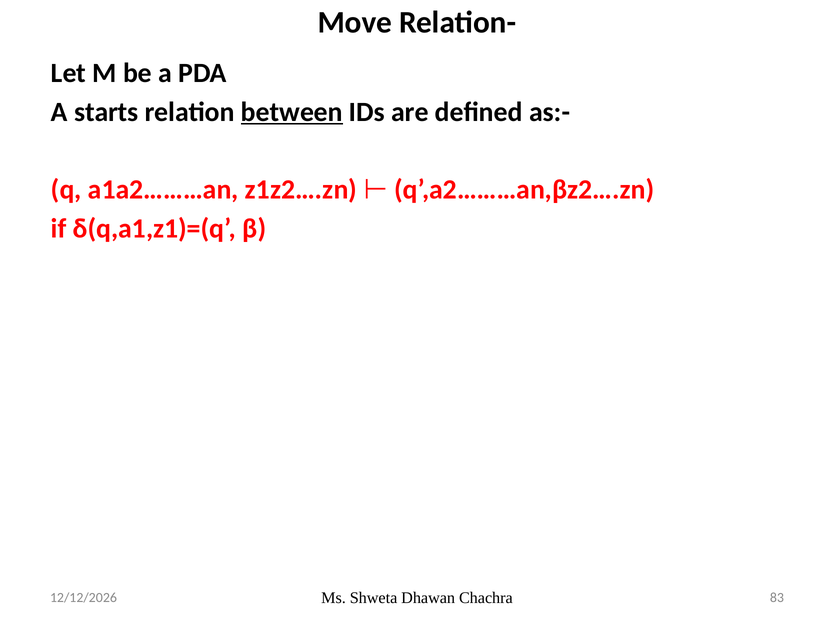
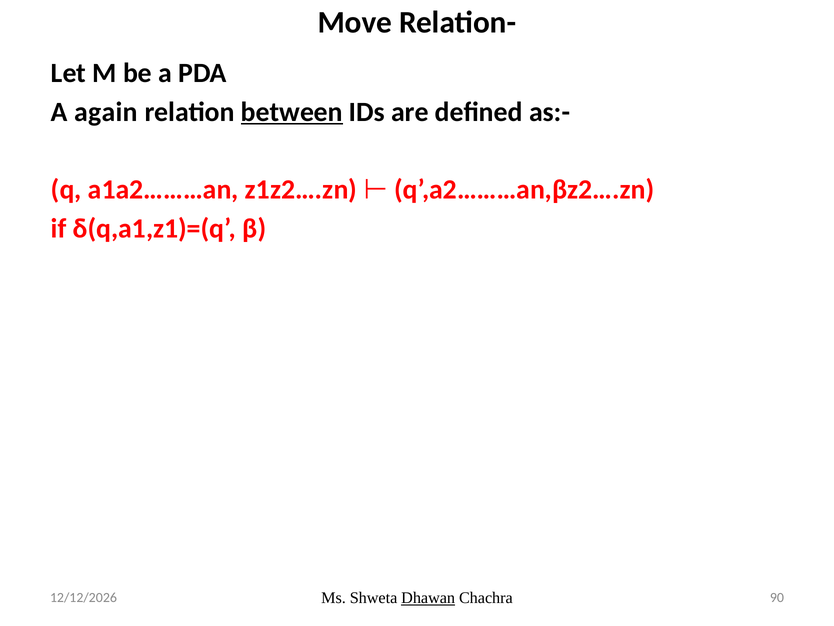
starts: starts -> again
Dhawan underline: none -> present
83: 83 -> 90
